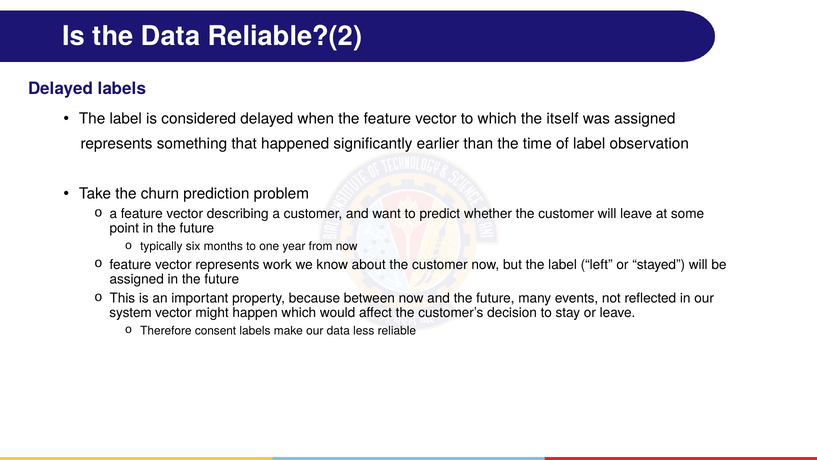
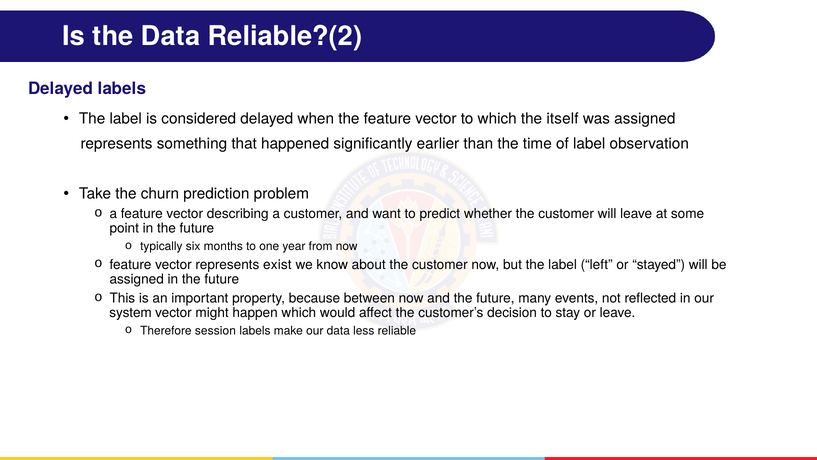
work: work -> exist
consent: consent -> session
